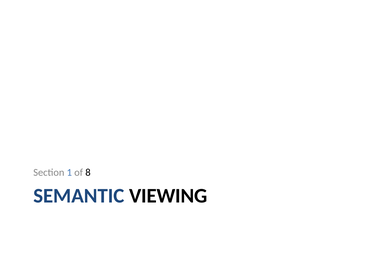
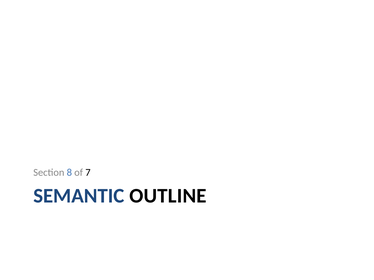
1: 1 -> 8
8: 8 -> 7
VIEWING: VIEWING -> OUTLINE
